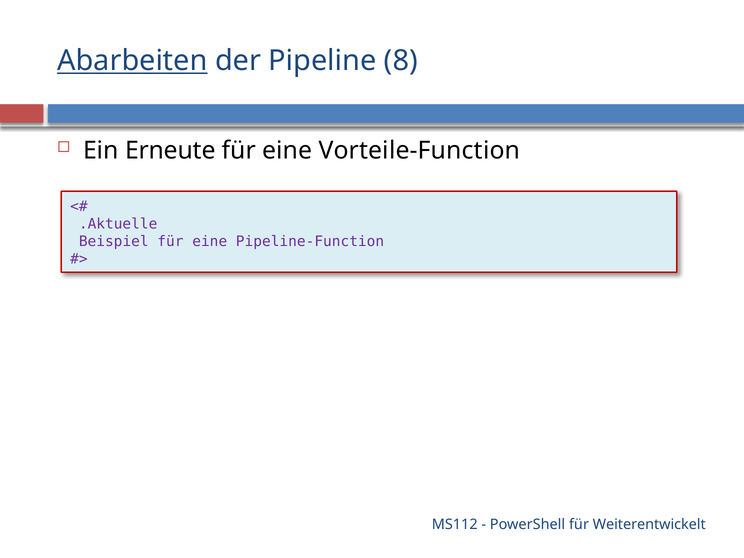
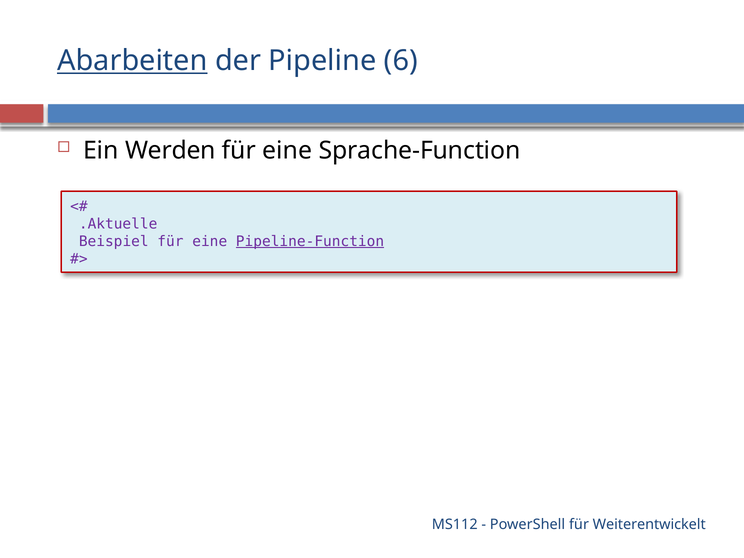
8: 8 -> 6
Erneute: Erneute -> Werden
Vorteile-Function: Vorteile-Function -> Sprache-Function
Pipeline-Function underline: none -> present
